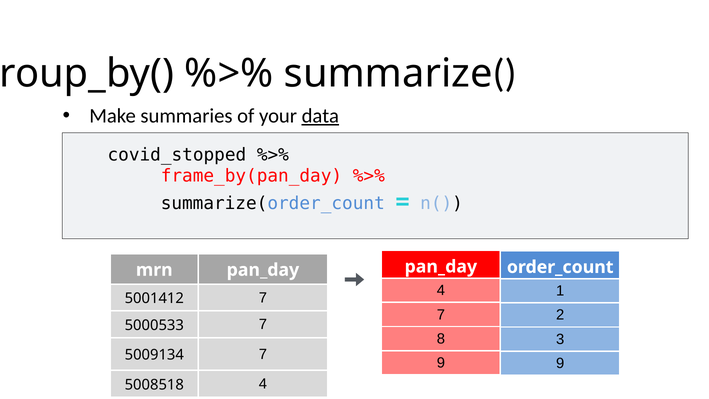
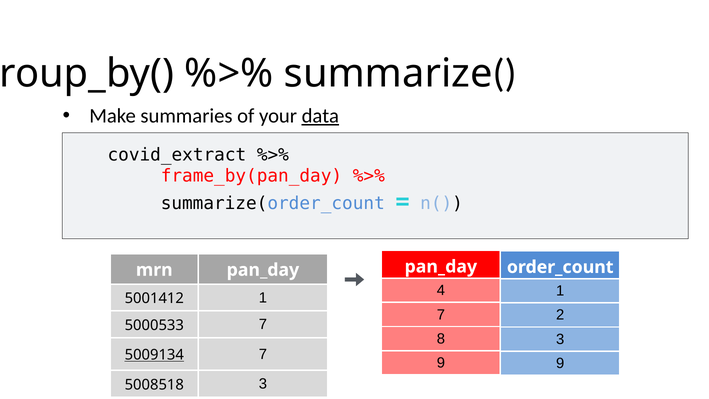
covid_stopped: covid_stopped -> covid_extract
5001412 7: 7 -> 1
5009134 underline: none -> present
5008518 4: 4 -> 3
